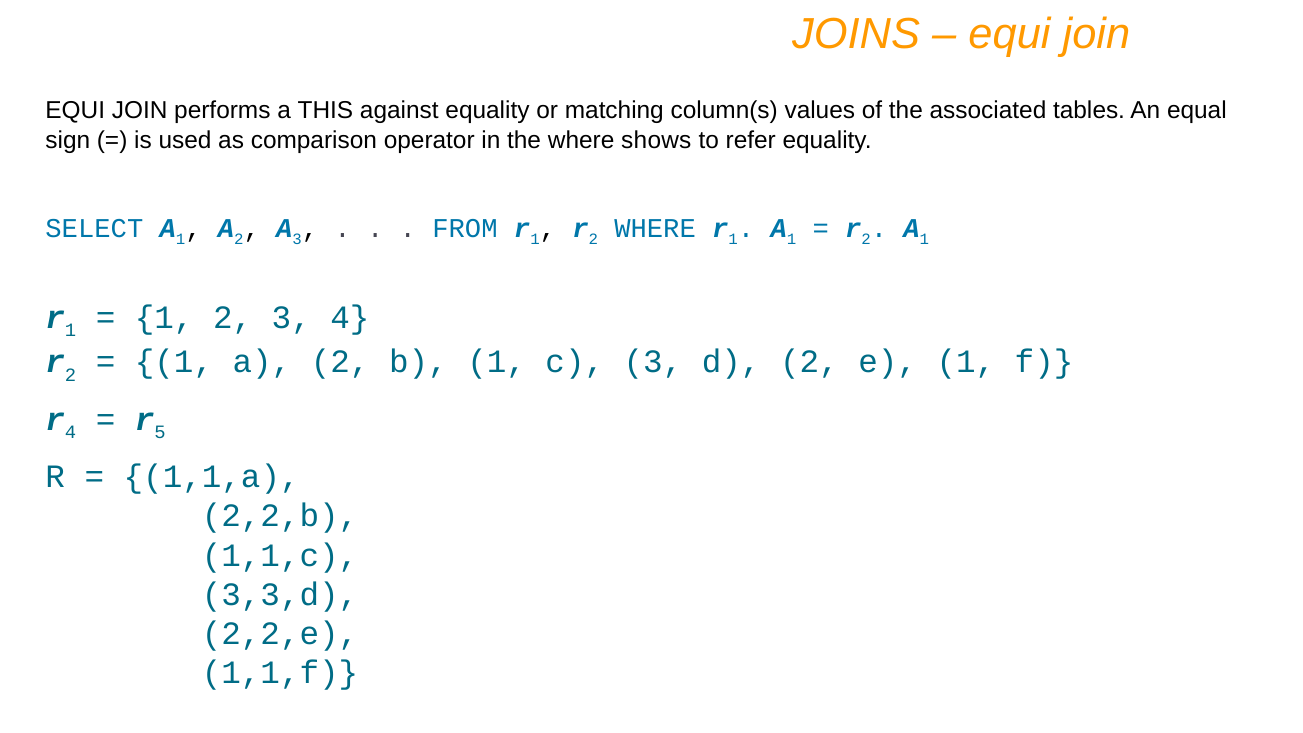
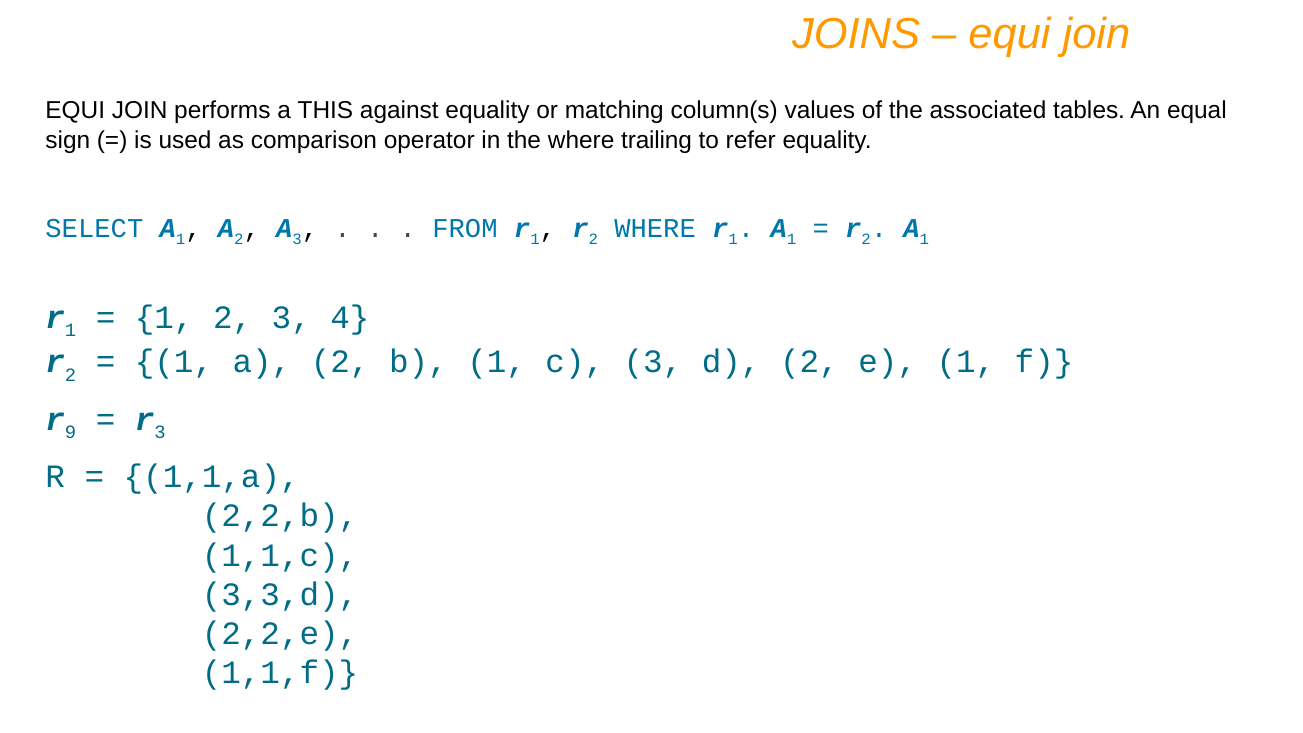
shows: shows -> trailing
r 4: 4 -> 9
r 5: 5 -> 3
